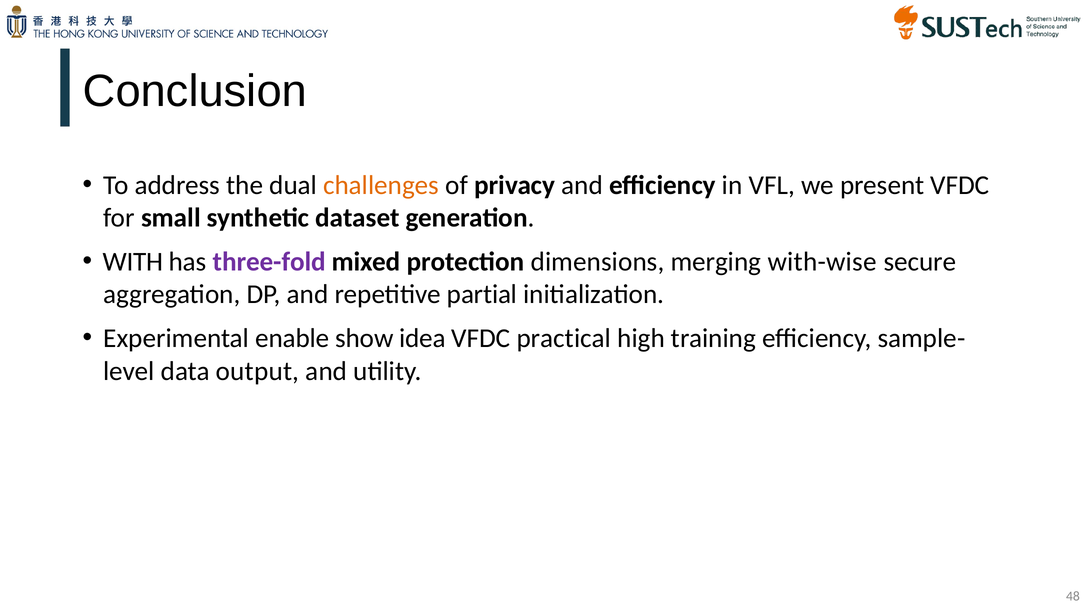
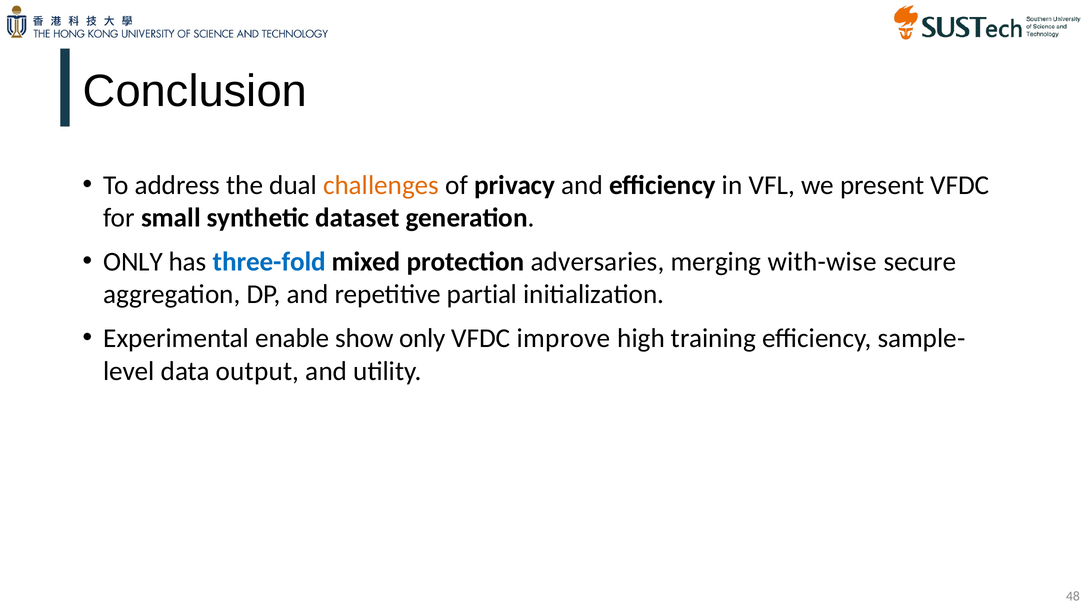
WITH at (133, 262): WITH -> ONLY
three-fold colour: purple -> blue
dimensions: dimensions -> adversaries
show idea: idea -> only
practical: practical -> improve
